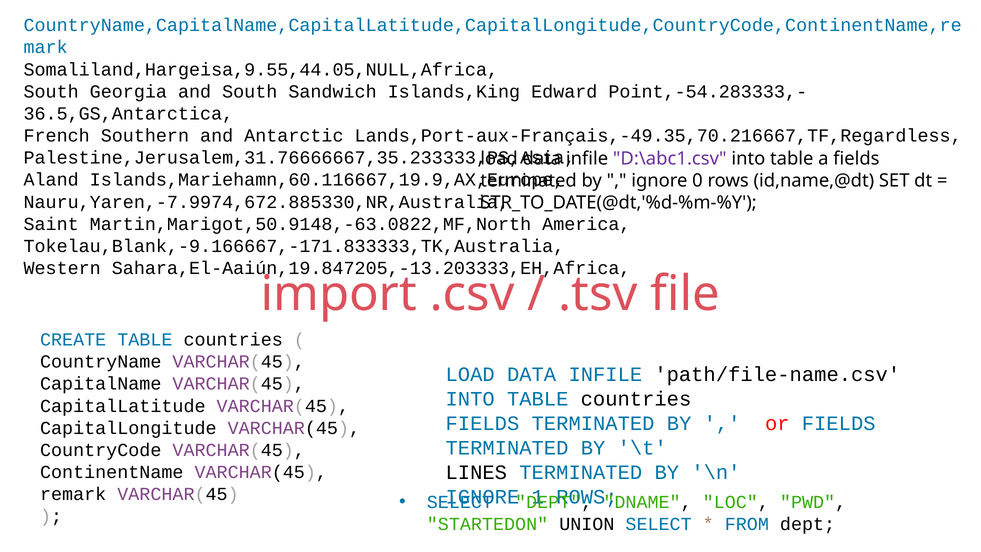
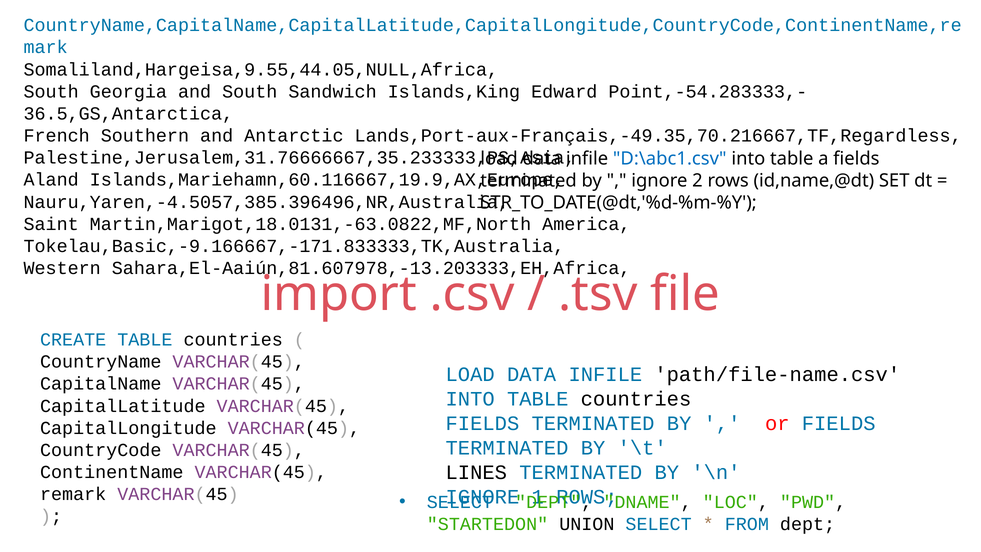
D:\abc1.csv colour: purple -> blue
0: 0 -> 2
Nauru,Yaren,-7.9974,672.885330,NR,Australia: Nauru,Yaren,-7.9974,672.885330,NR,Australia -> Nauru,Yaren,-4.5057,385.396496,NR,Australia
Martin,Marigot,50.9148,-63.0822,MF,North: Martin,Marigot,50.9148,-63.0822,MF,North -> Martin,Marigot,18.0131,-63.0822,MF,North
Tokelau,Blank,-9.166667,-171.833333,TK,Australia: Tokelau,Blank,-9.166667,-171.833333,TK,Australia -> Tokelau,Basic,-9.166667,-171.833333,TK,Australia
Sahara,El-Aaiún,19.847205,-13.203333,EH,Africa: Sahara,El-Aaiún,19.847205,-13.203333,EH,Africa -> Sahara,El-Aaiún,81.607978,-13.203333,EH,Africa
